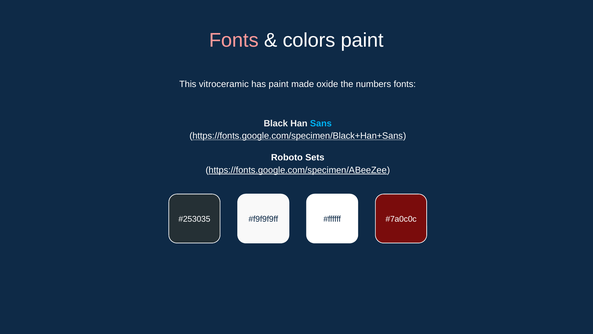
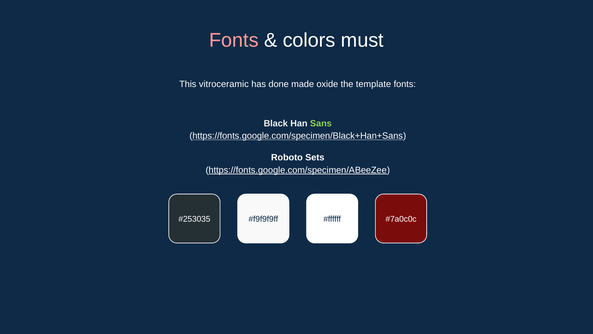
colors paint: paint -> must
has paint: paint -> done
numbers: numbers -> template
Sans colour: light blue -> light green
